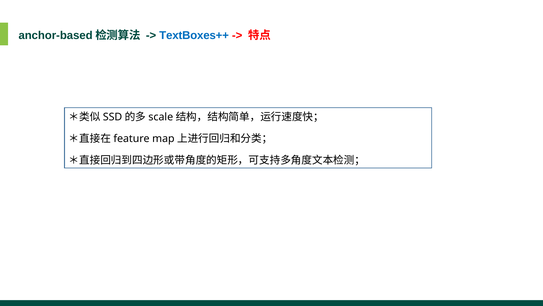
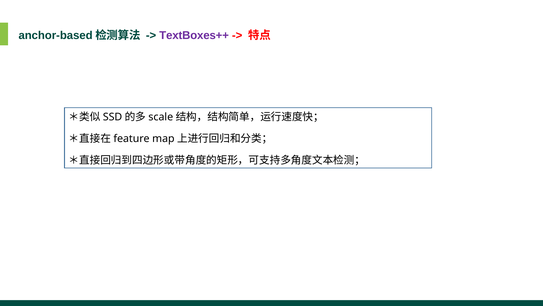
TextBoxes++ colour: blue -> purple
